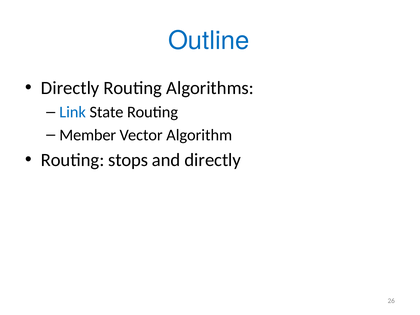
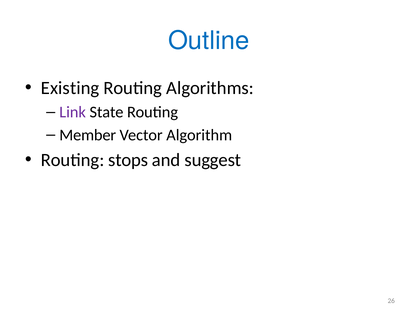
Directly at (70, 88): Directly -> Existing
Link colour: blue -> purple
and directly: directly -> suggest
